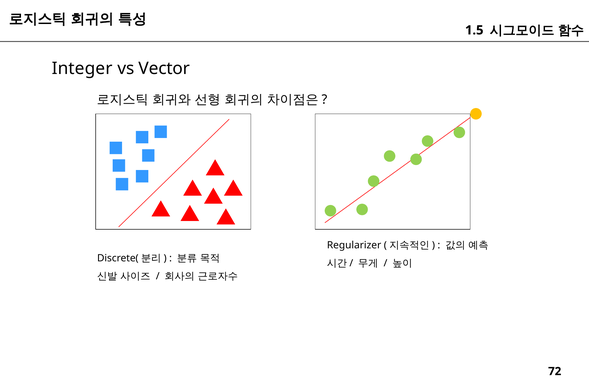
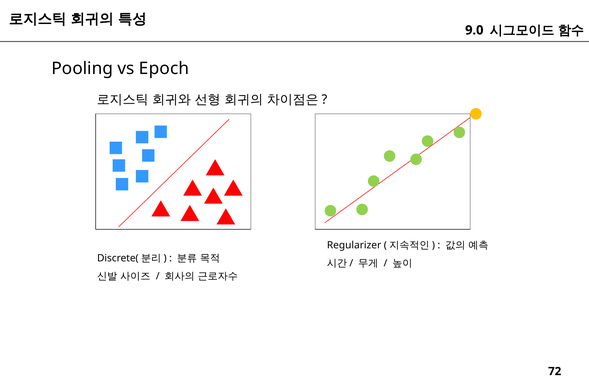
1.5: 1.5 -> 9.0
Integer: Integer -> Pooling
Vector: Vector -> Epoch
